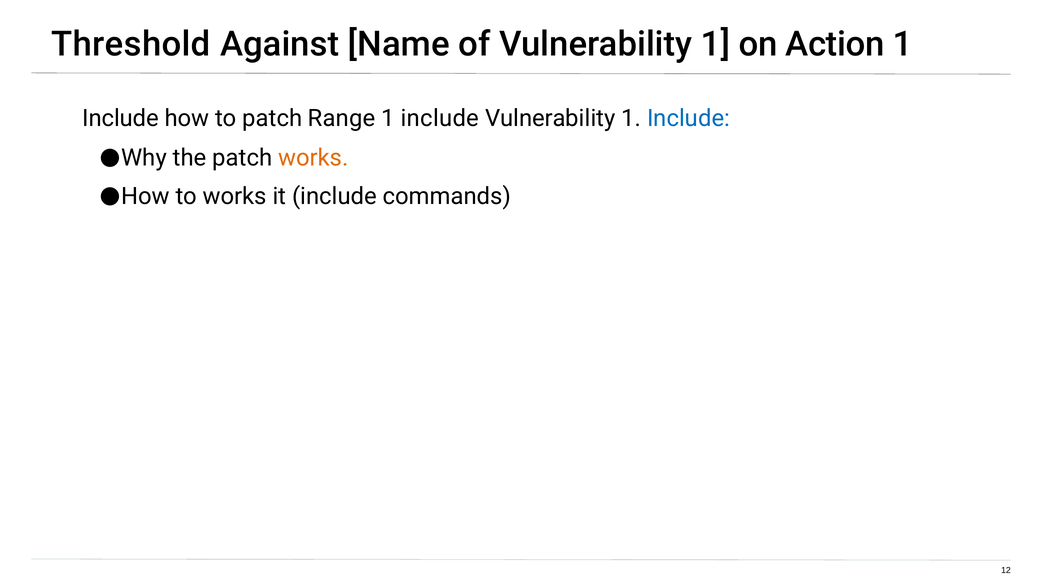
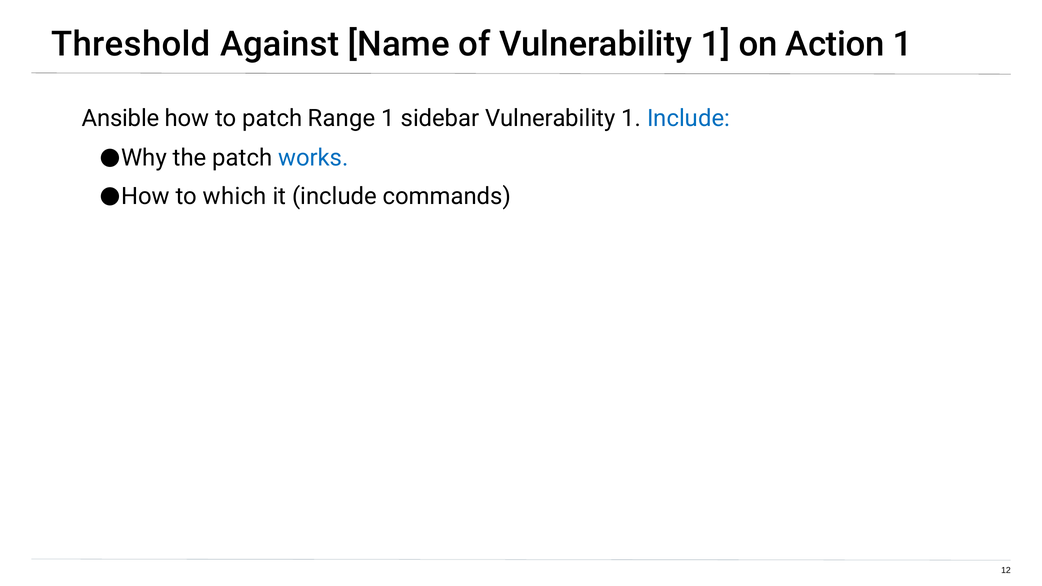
Include at (121, 118): Include -> Ansible
include at (440, 118): include -> sidebar
works at (313, 158) colour: orange -> blue
to works: works -> which
